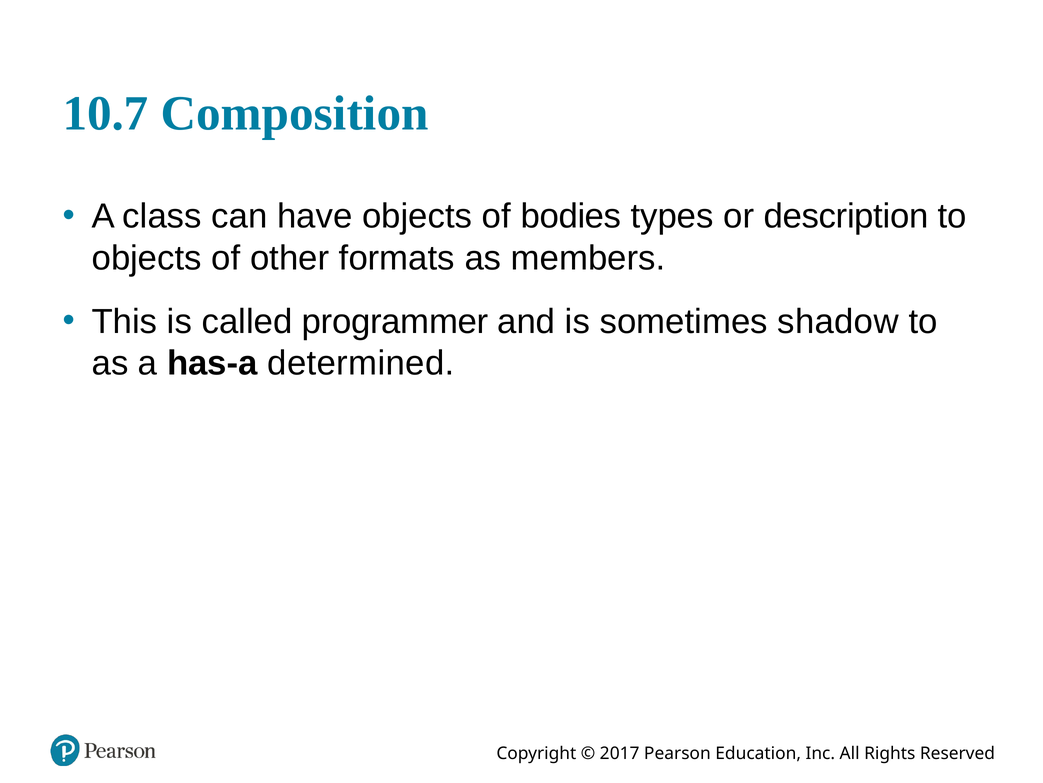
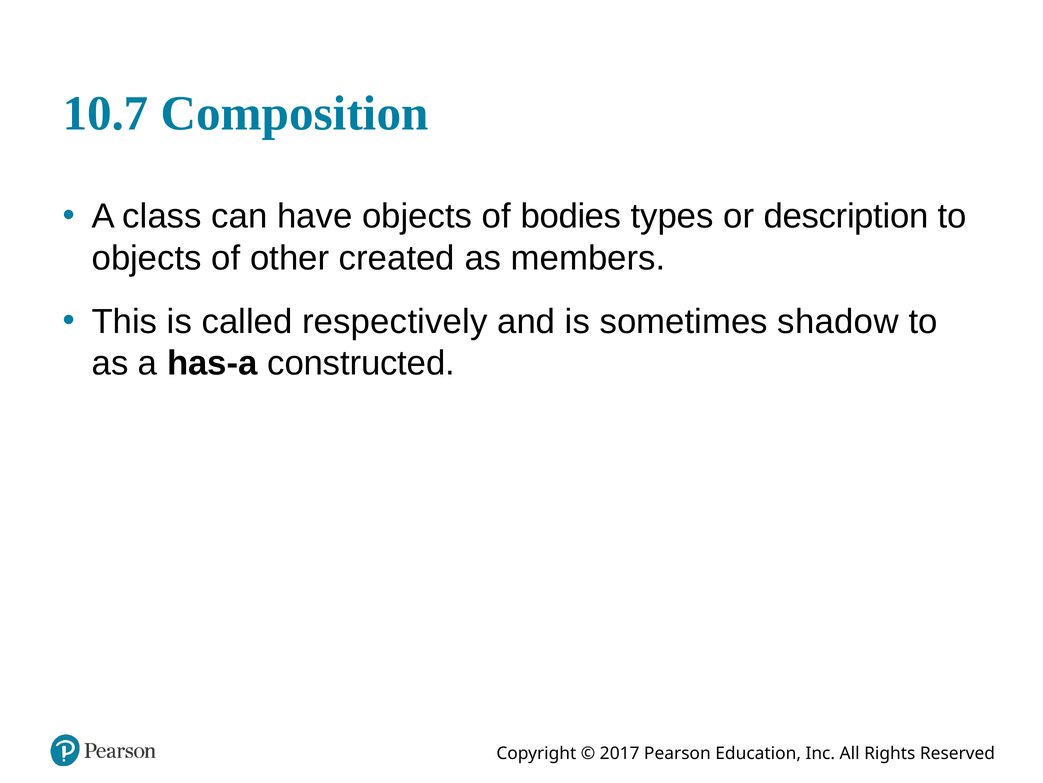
formats: formats -> created
programmer: programmer -> respectively
determined: determined -> constructed
